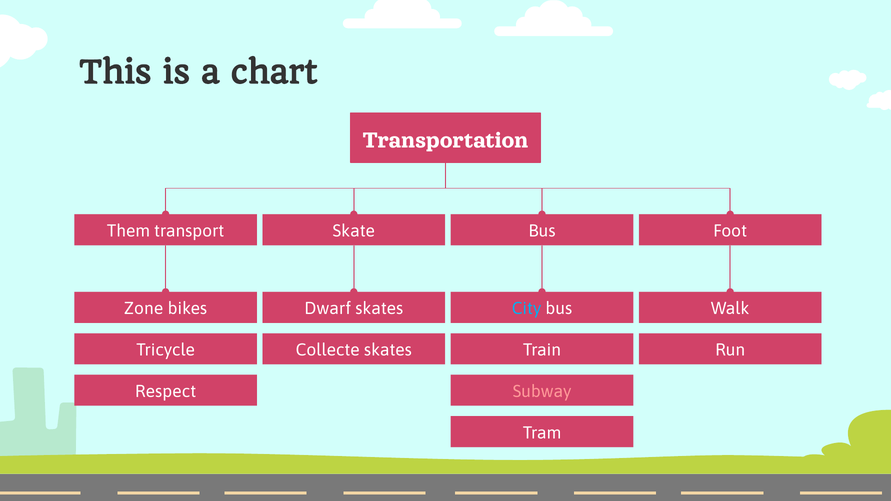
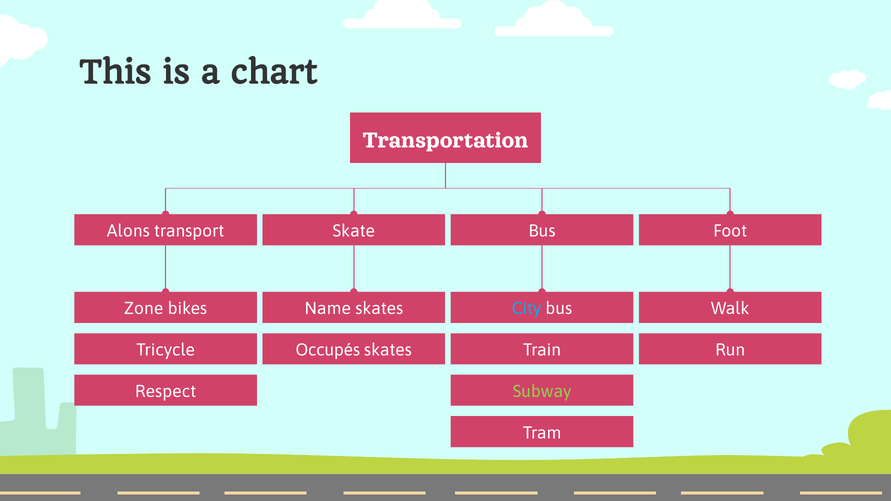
Them: Them -> Alons
Dwarf: Dwarf -> Name
Collecte: Collecte -> Occupés
Subway colour: pink -> light green
